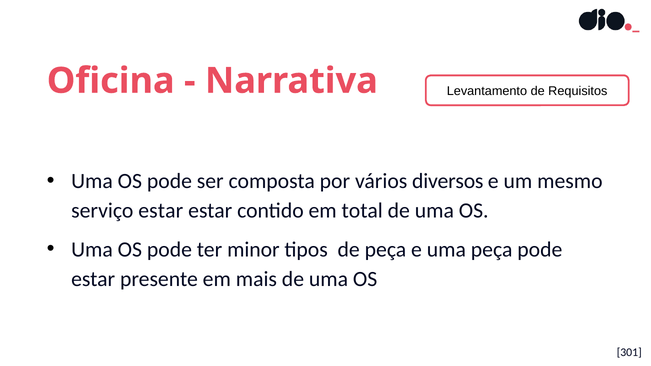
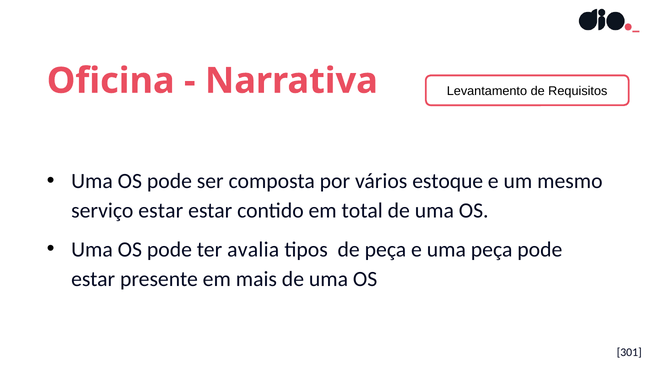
diversos: diversos -> estoque
minor: minor -> avalia
